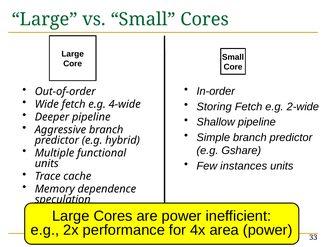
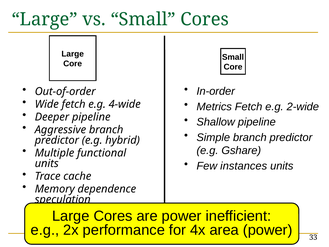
Storing: Storing -> Metrics
